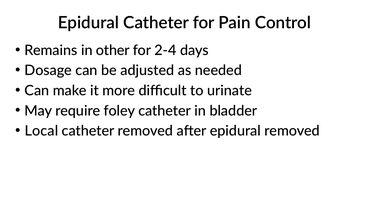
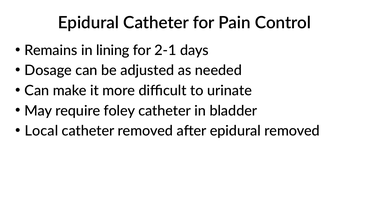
other: other -> lining
2-4: 2-4 -> 2-1
